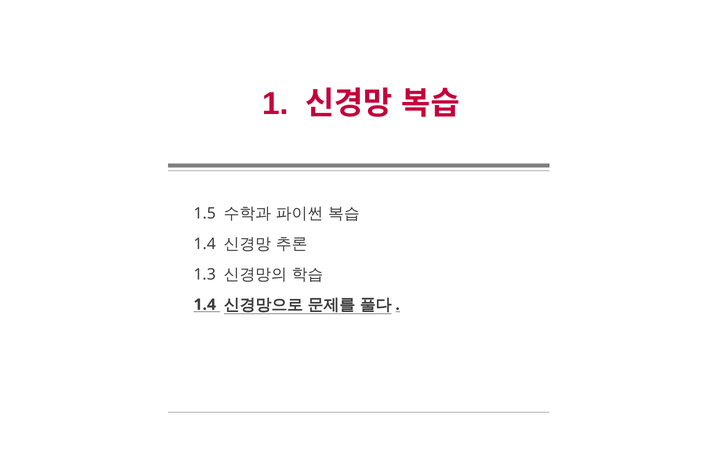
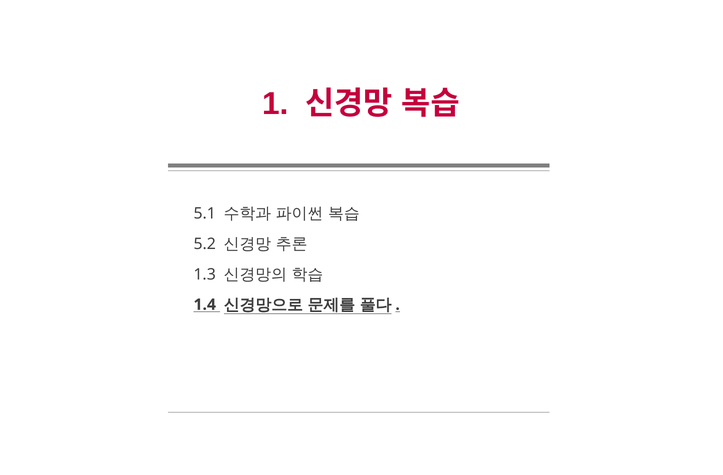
1.5: 1.5 -> 5.1
1.4 at (205, 244): 1.4 -> 5.2
